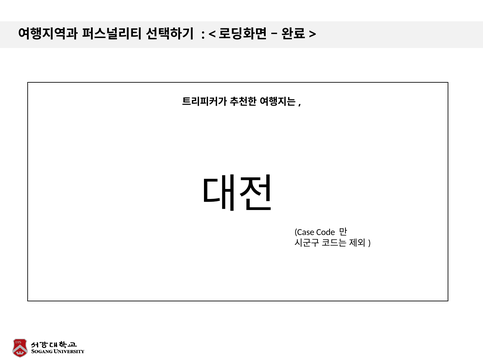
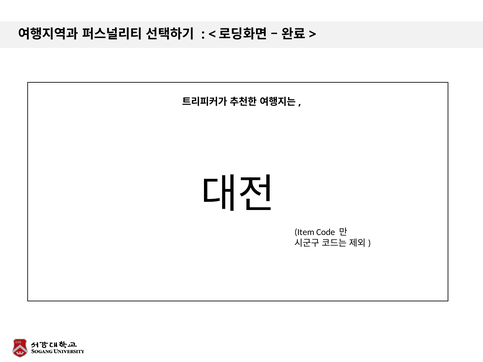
Case: Case -> Item
